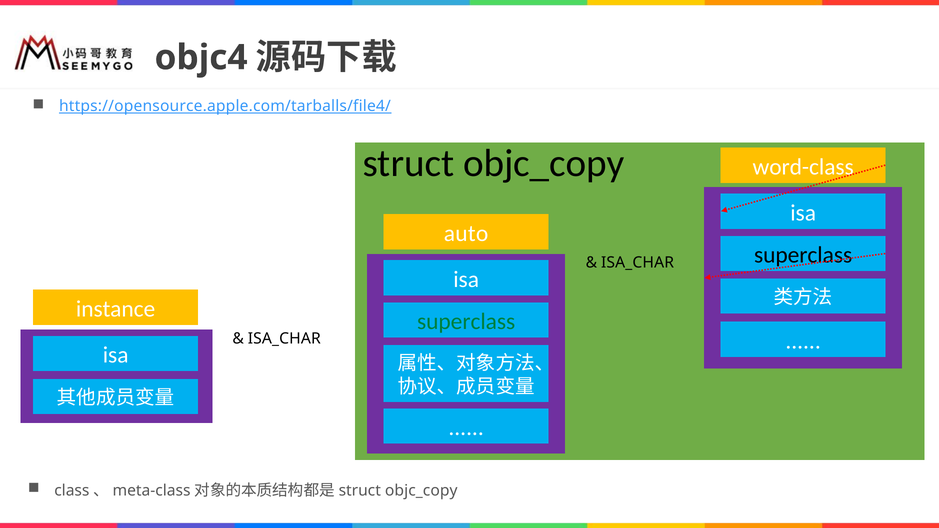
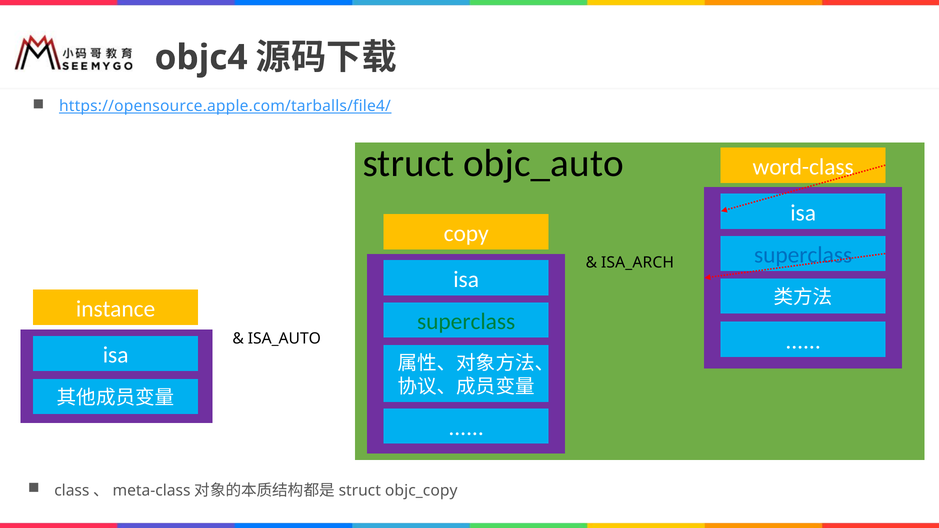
struct objc_copy: objc_copy -> objc_auto
auto: auto -> copy
superclass at (803, 255) colour: black -> blue
ISA_CHAR at (638, 263): ISA_CHAR -> ISA_ARCH
ISA_CHAR at (284, 339): ISA_CHAR -> ISA_AUTO
